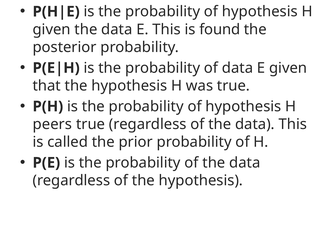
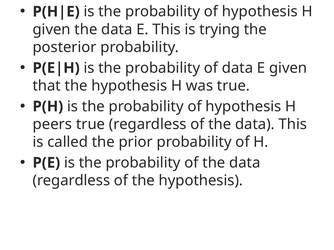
found: found -> trying
